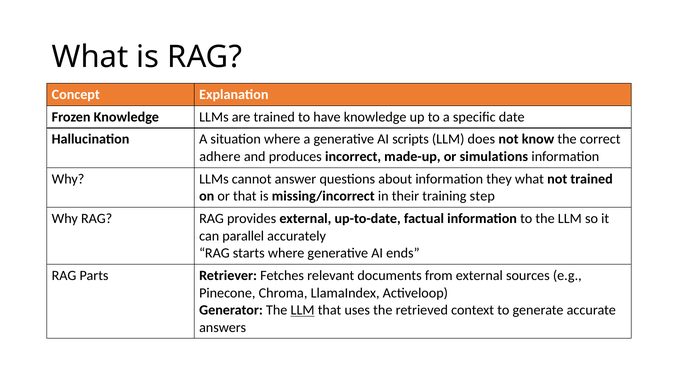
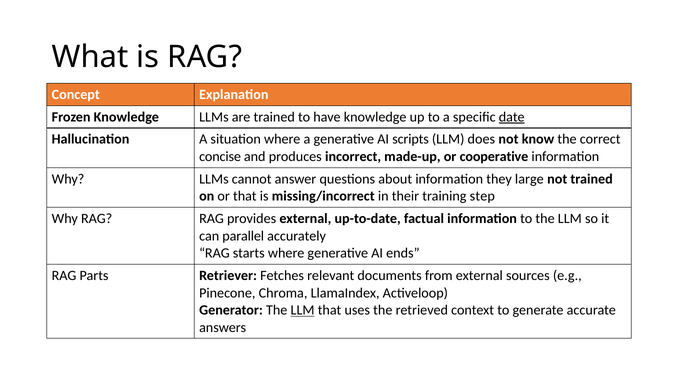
date underline: none -> present
adhere: adhere -> concise
simulations: simulations -> cooperative
they what: what -> large
